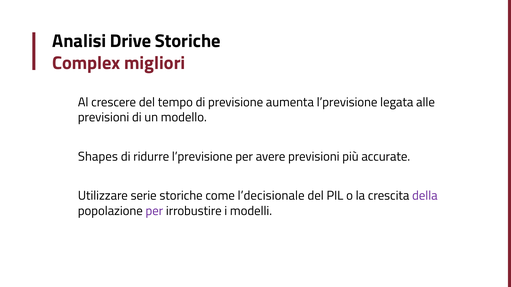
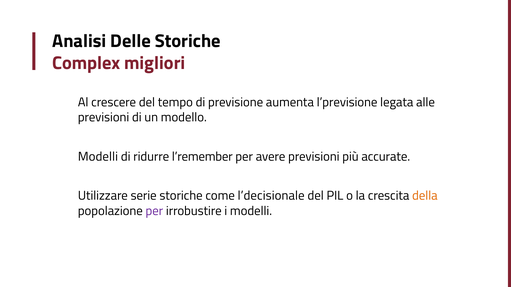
Drive: Drive -> Delle
Shapes at (98, 157): Shapes -> Modelli
ridurre l’previsione: l’previsione -> l’remember
della colour: purple -> orange
